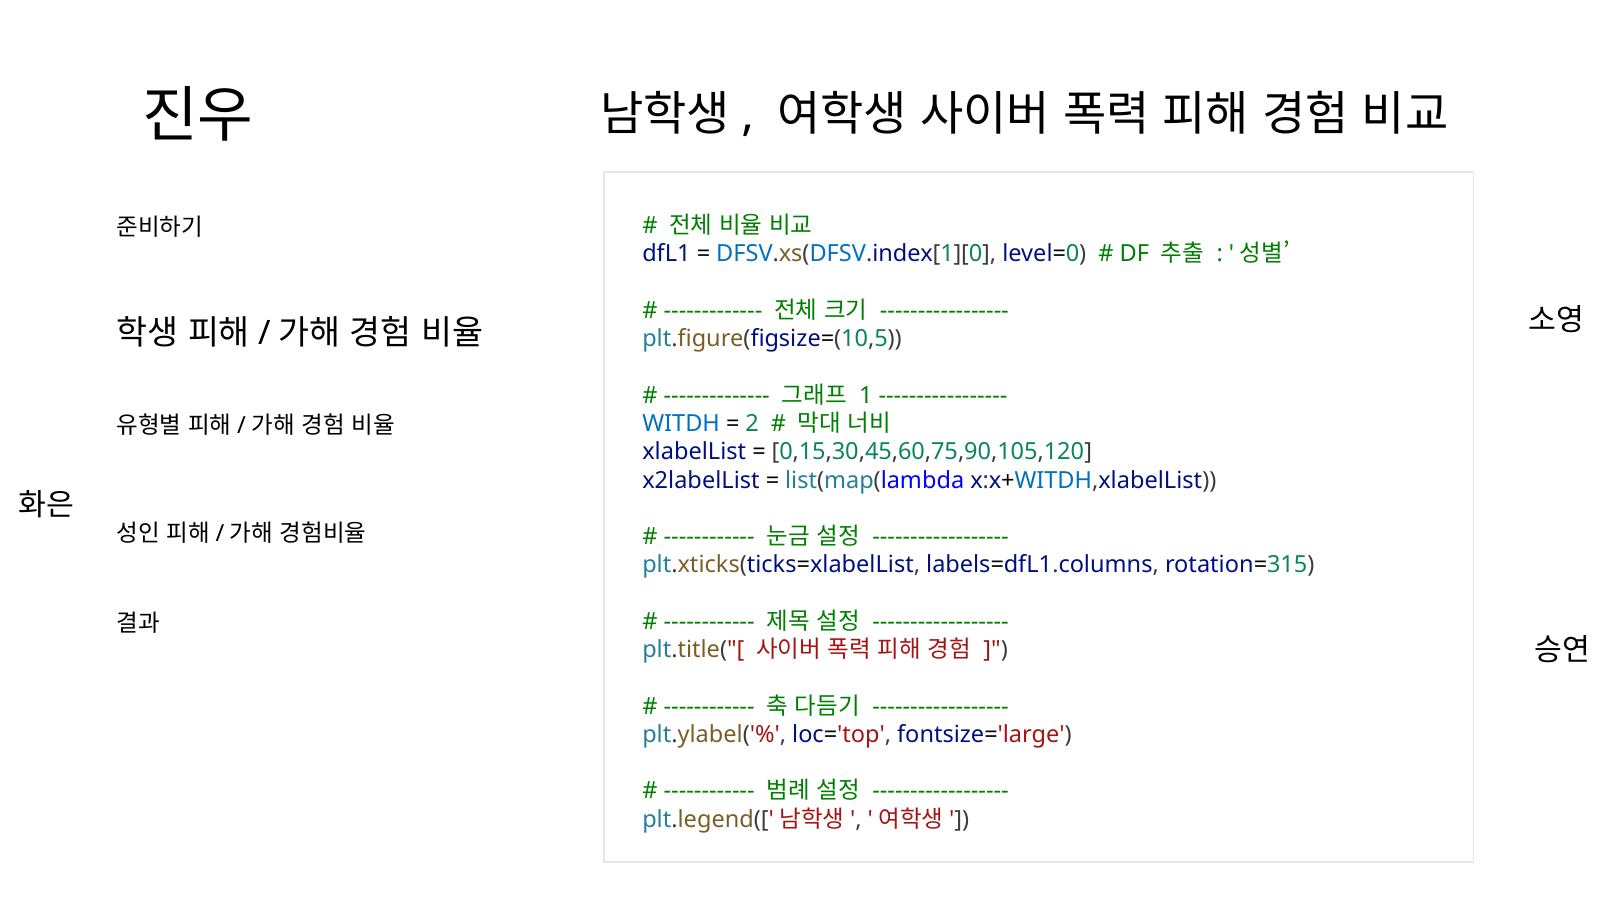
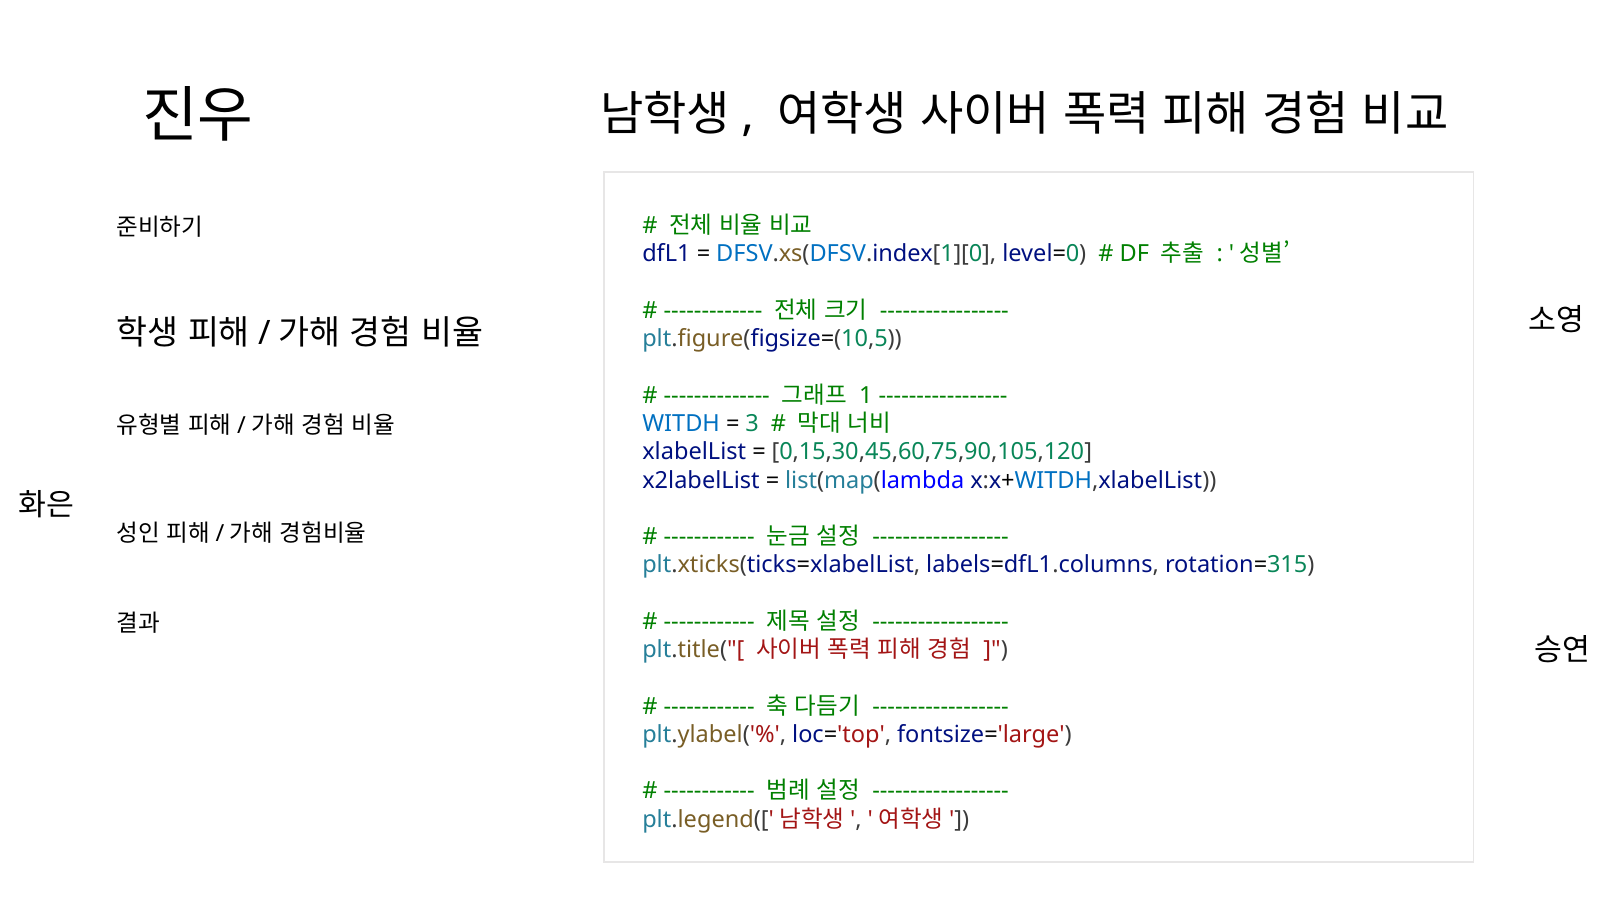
2: 2 -> 3
